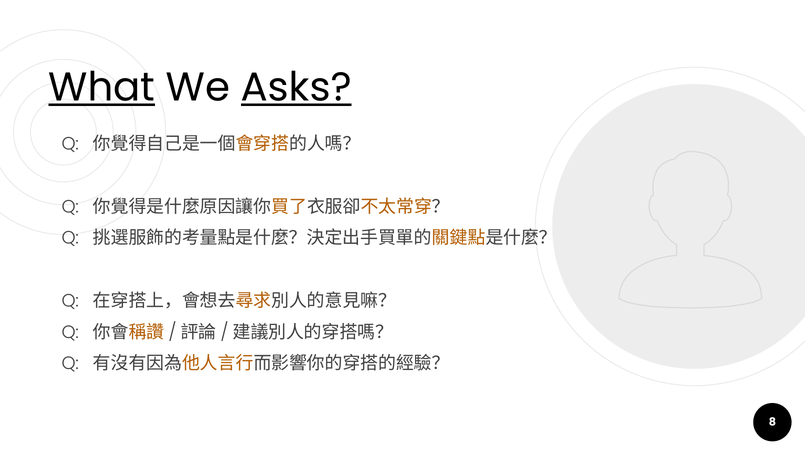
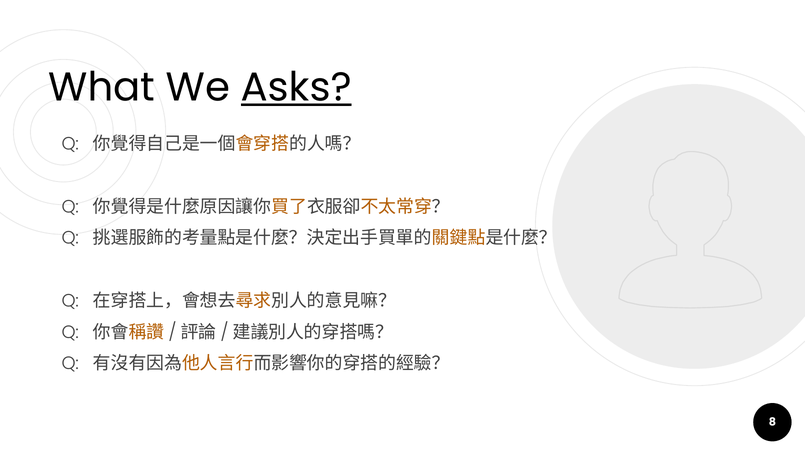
What underline: present -> none
